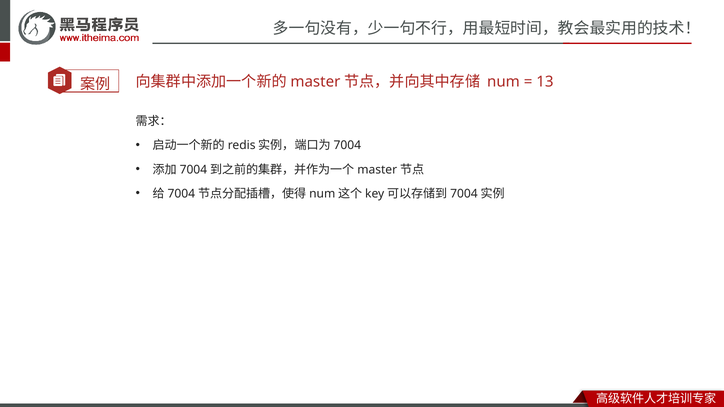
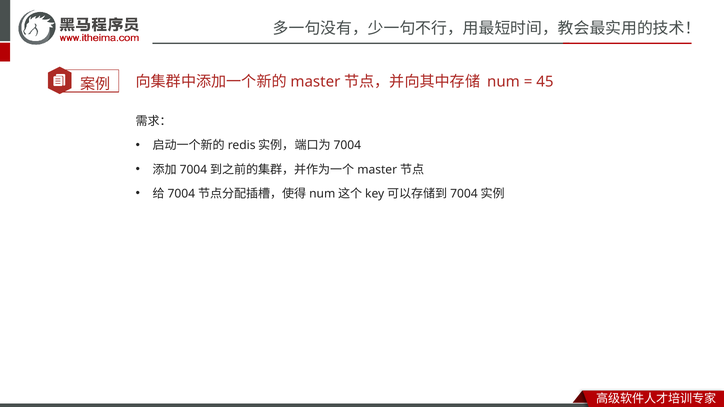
13: 13 -> 45
